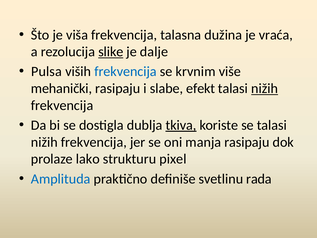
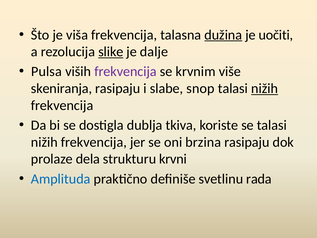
dužina underline: none -> present
vraća: vraća -> uočiti
frekvencija at (125, 71) colour: blue -> purple
mehanički: mehanički -> skeniranja
efekt: efekt -> snop
tkiva underline: present -> none
manja: manja -> brzina
lako: lako -> dela
pixel: pixel -> krvni
